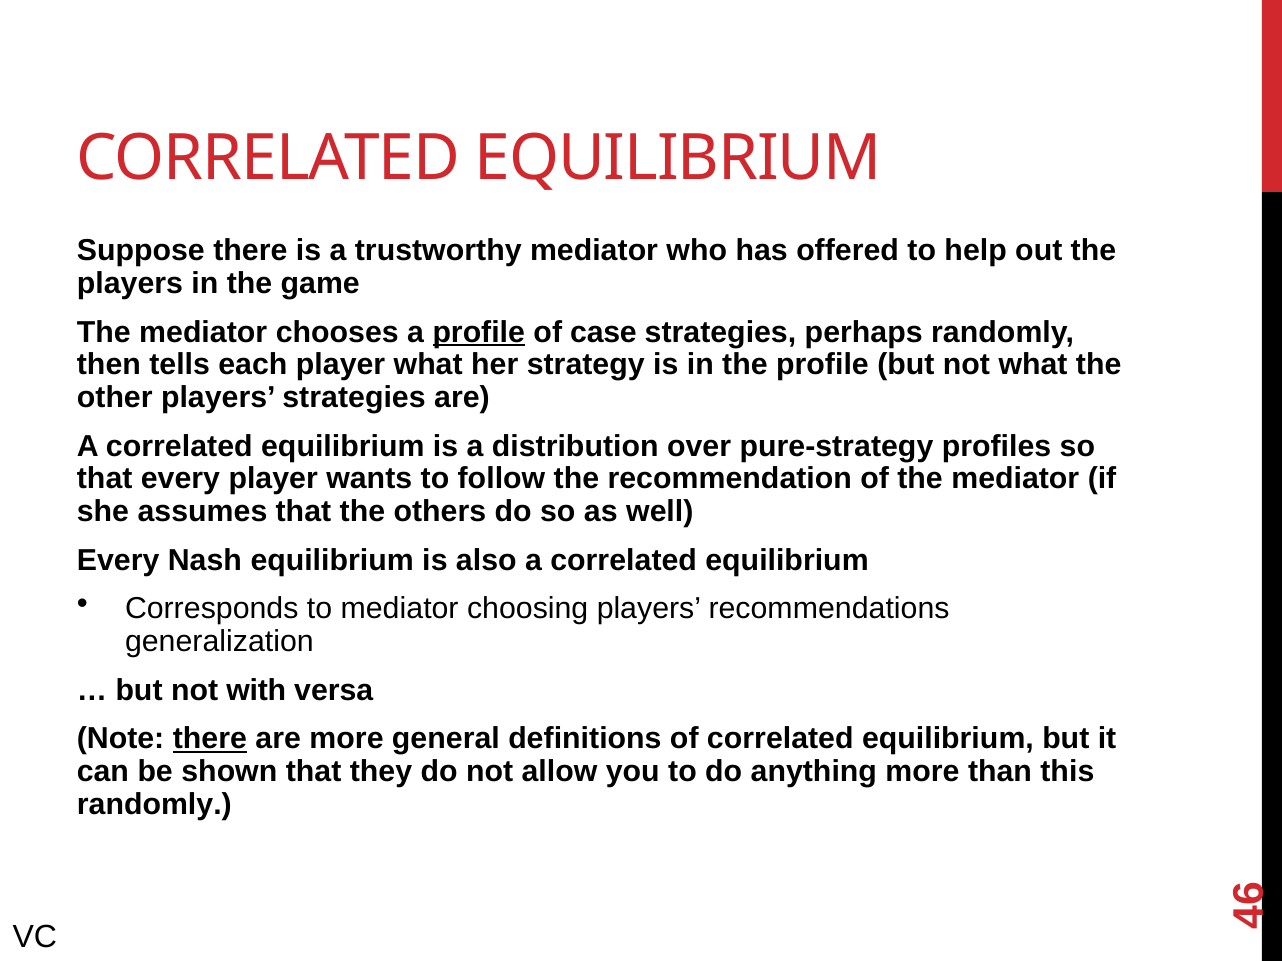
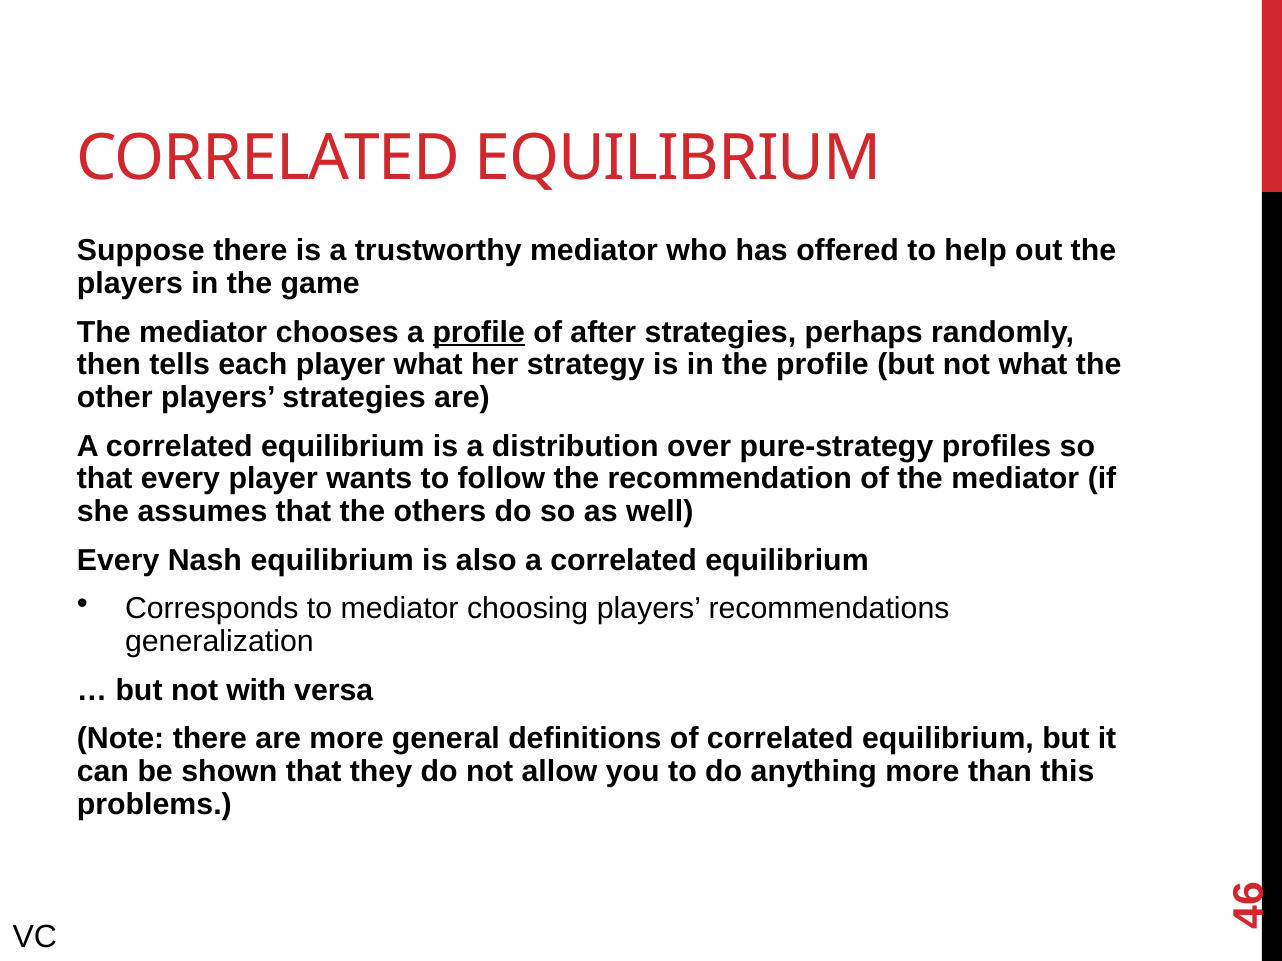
case: case -> after
there at (210, 739) underline: present -> none
randomly at (154, 805): randomly -> problems
